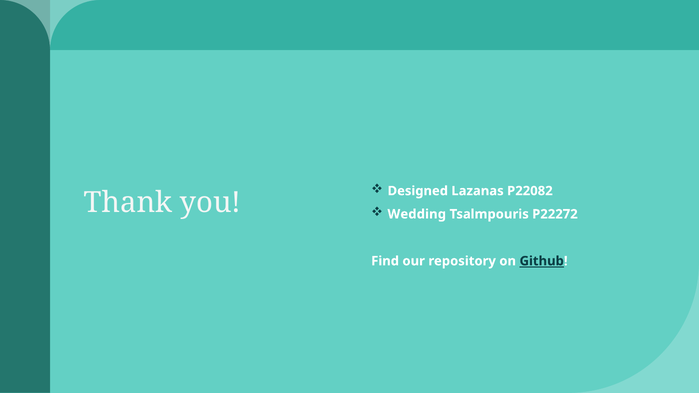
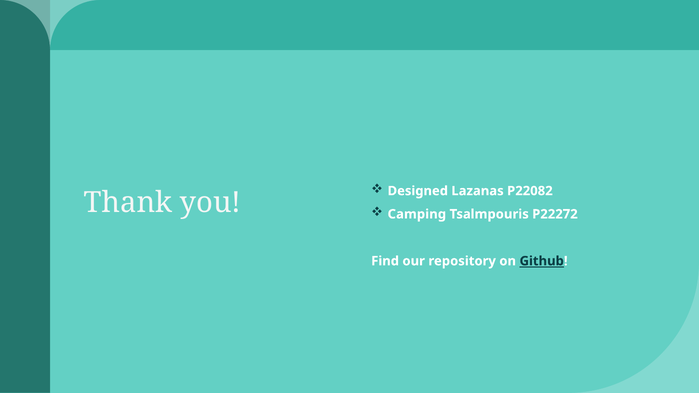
Wedding: Wedding -> Camping
